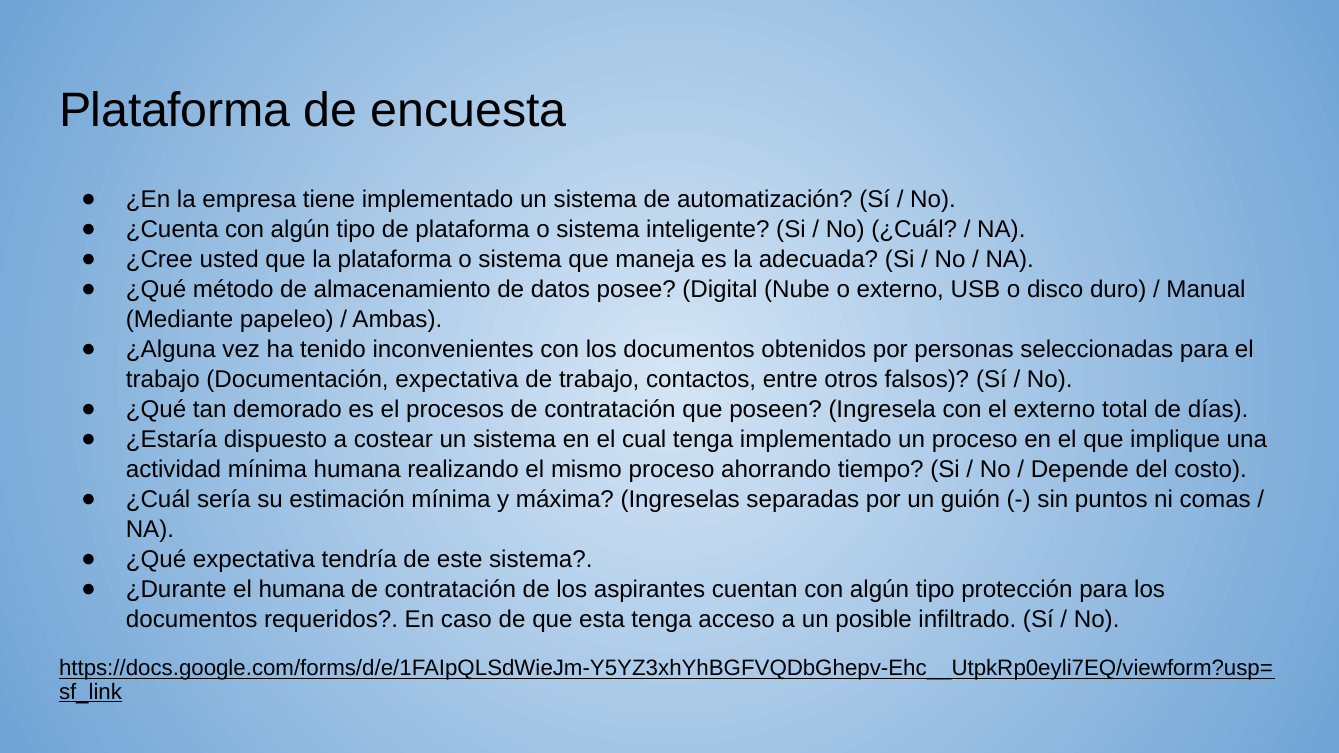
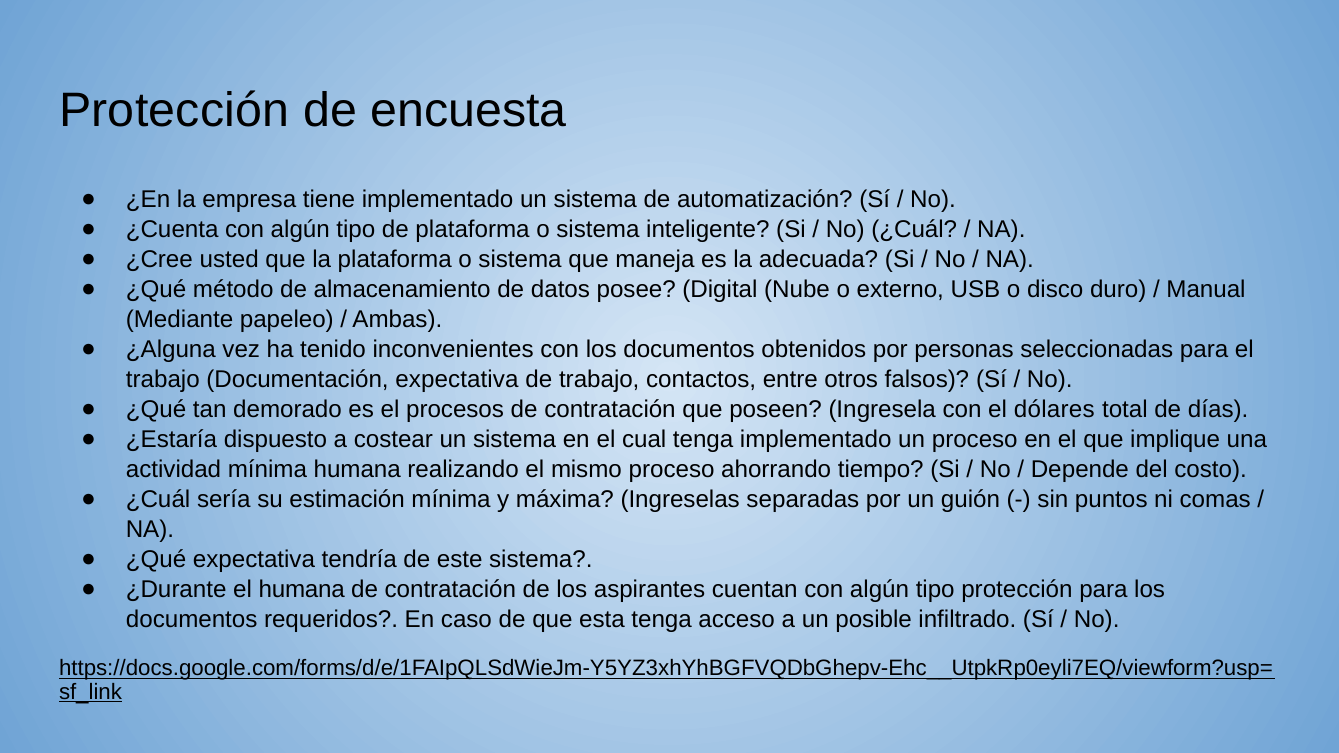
Plataforma at (175, 111): Plataforma -> Protección
el externo: externo -> dólares
